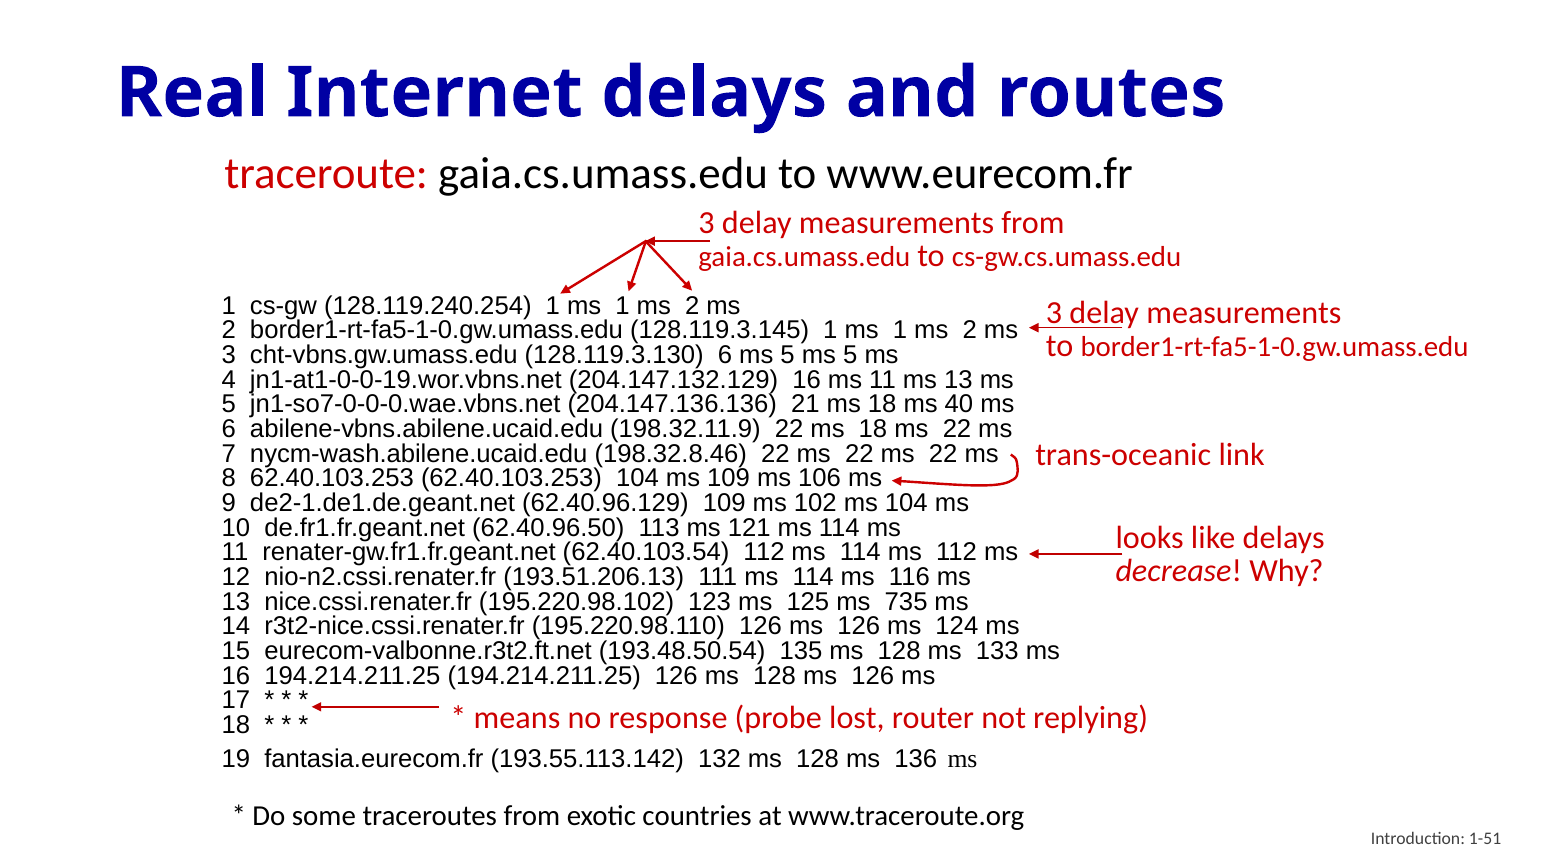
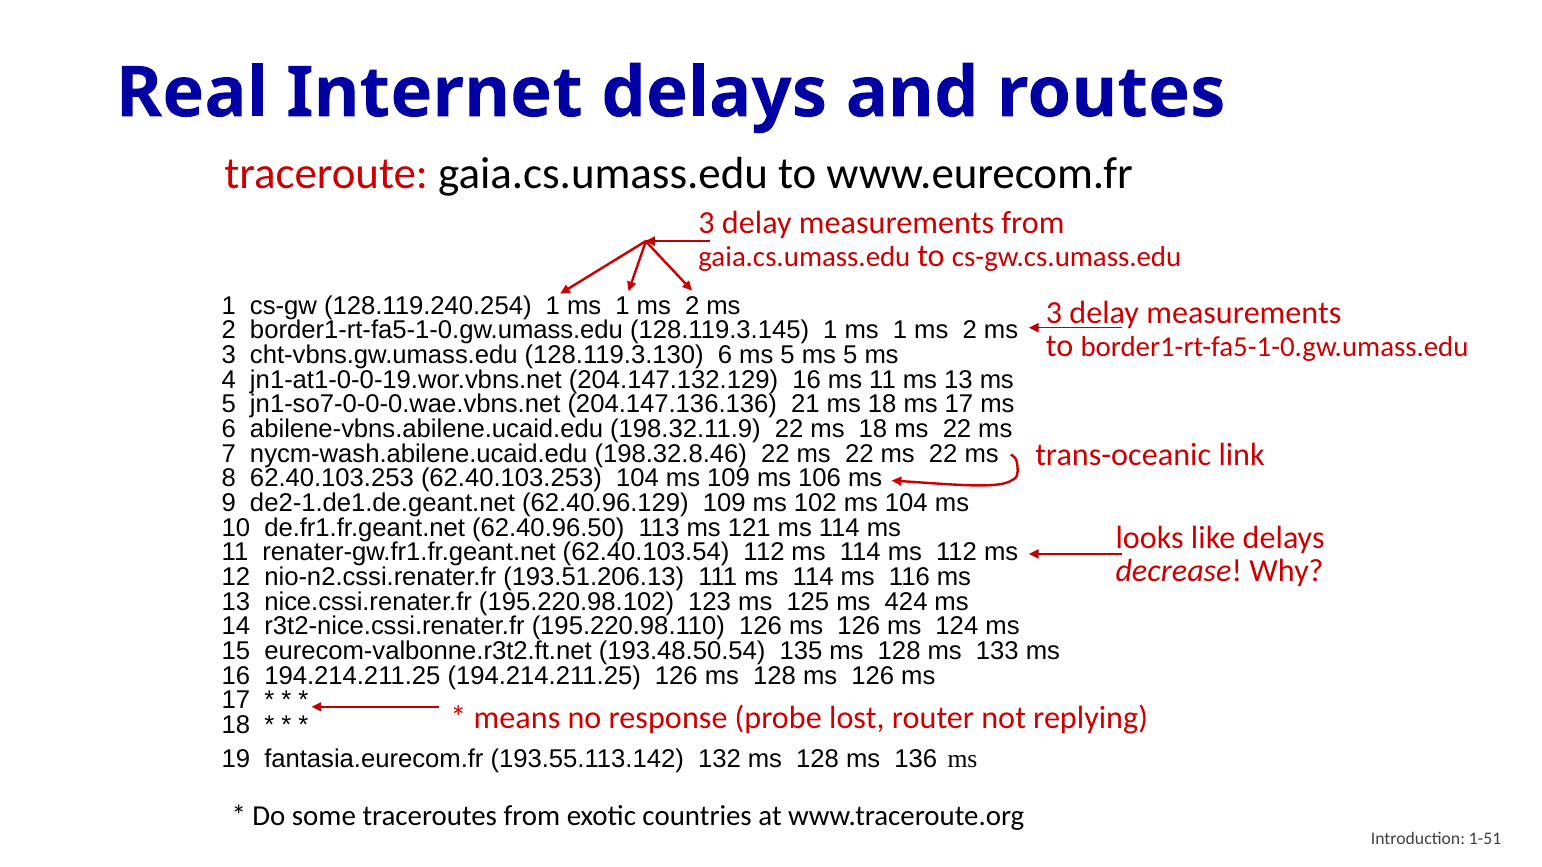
18 ms 40: 40 -> 17
735: 735 -> 424
